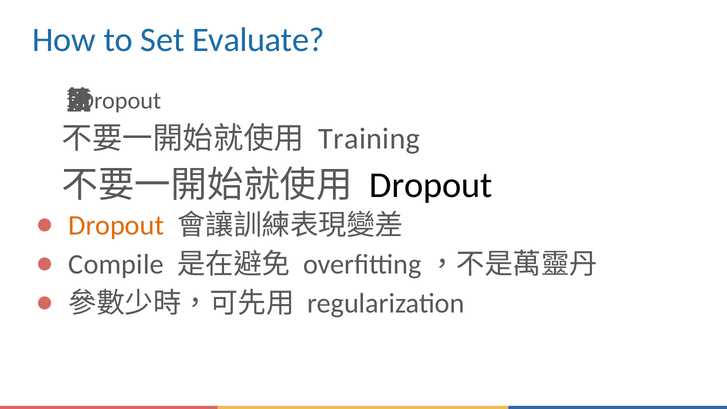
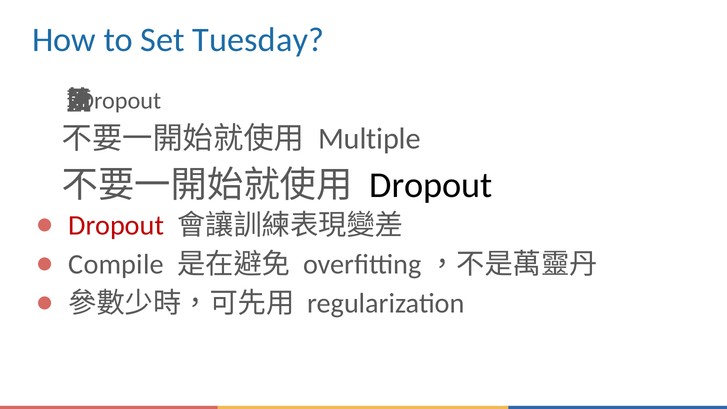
Evaluate: Evaluate -> Tuesday
Training: Training -> Multiple
Dropout at (116, 226) colour: orange -> red
